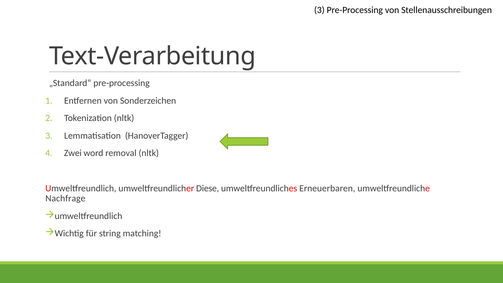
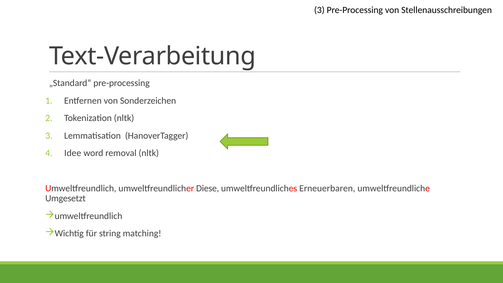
Zwei: Zwei -> Idee
Nachfrage: Nachfrage -> Umgesetzt
